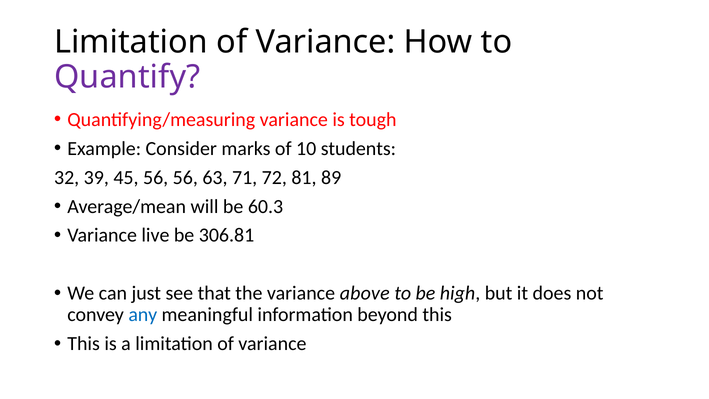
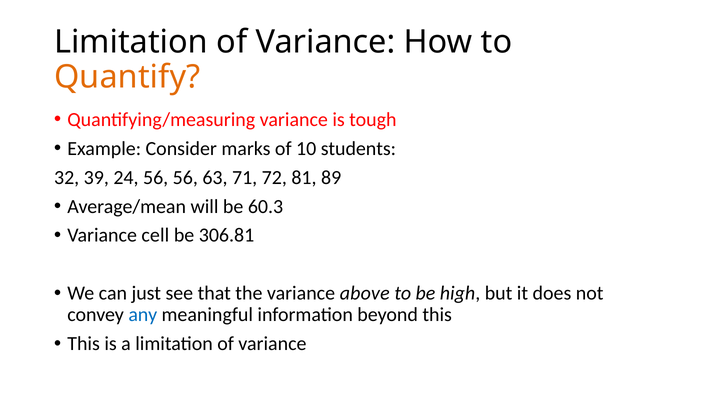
Quantify colour: purple -> orange
45: 45 -> 24
live: live -> cell
